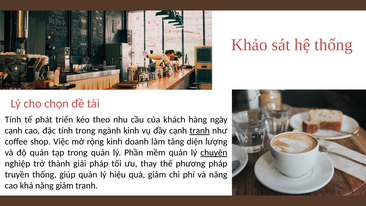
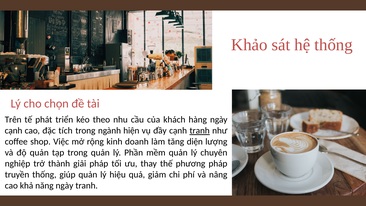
Tính at (13, 120): Tính -> Trên
đặc tính: tính -> tích
ngành kinh: kinh -> hiện
chuyên underline: present -> none
năng giảm: giảm -> ngày
